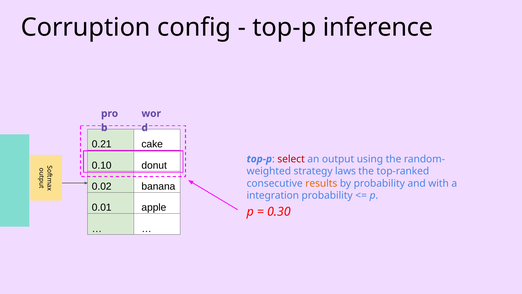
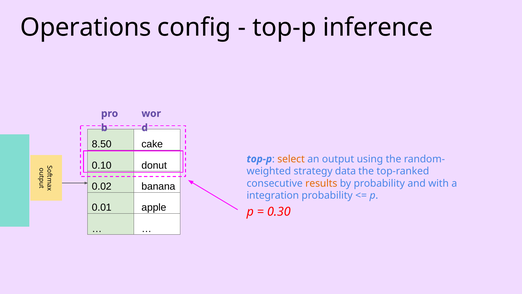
Corruption: Corruption -> Operations
0.21: 0.21 -> 8.50
select colour: red -> orange
laws: laws -> data
